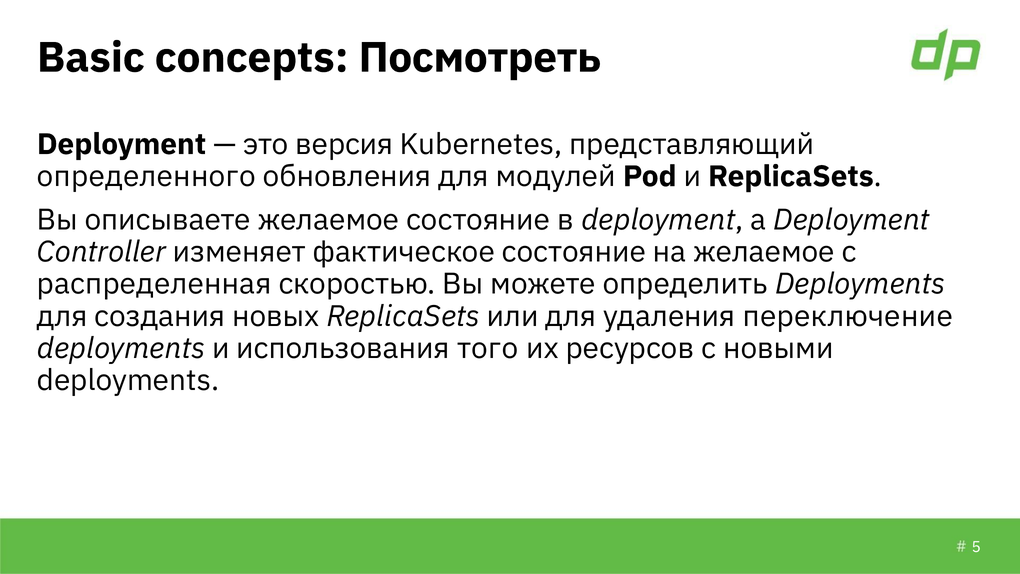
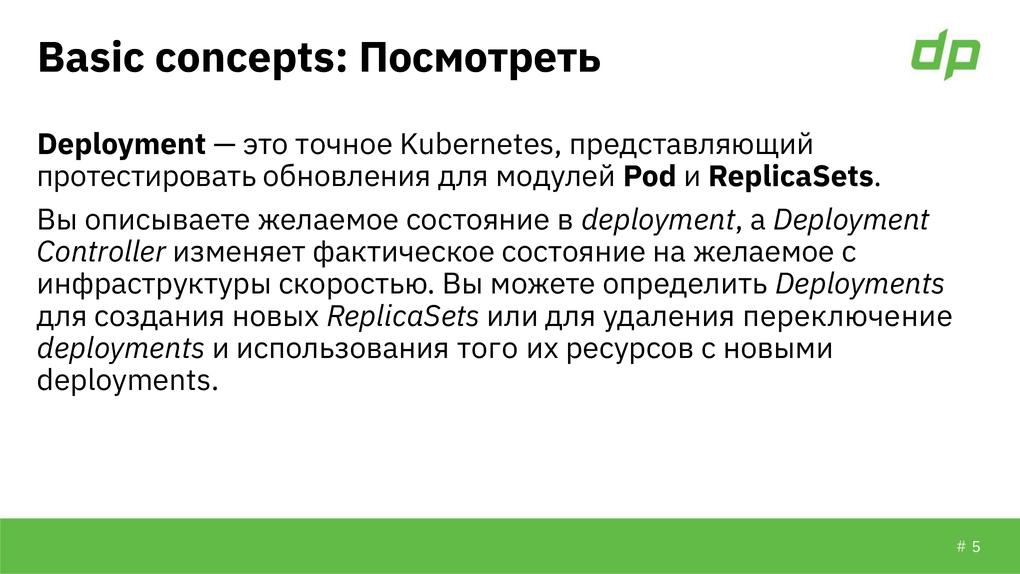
версия: версия -> точное
определенного: определенного -> протестировать
распределенная: распределенная -> инфраструктуры
